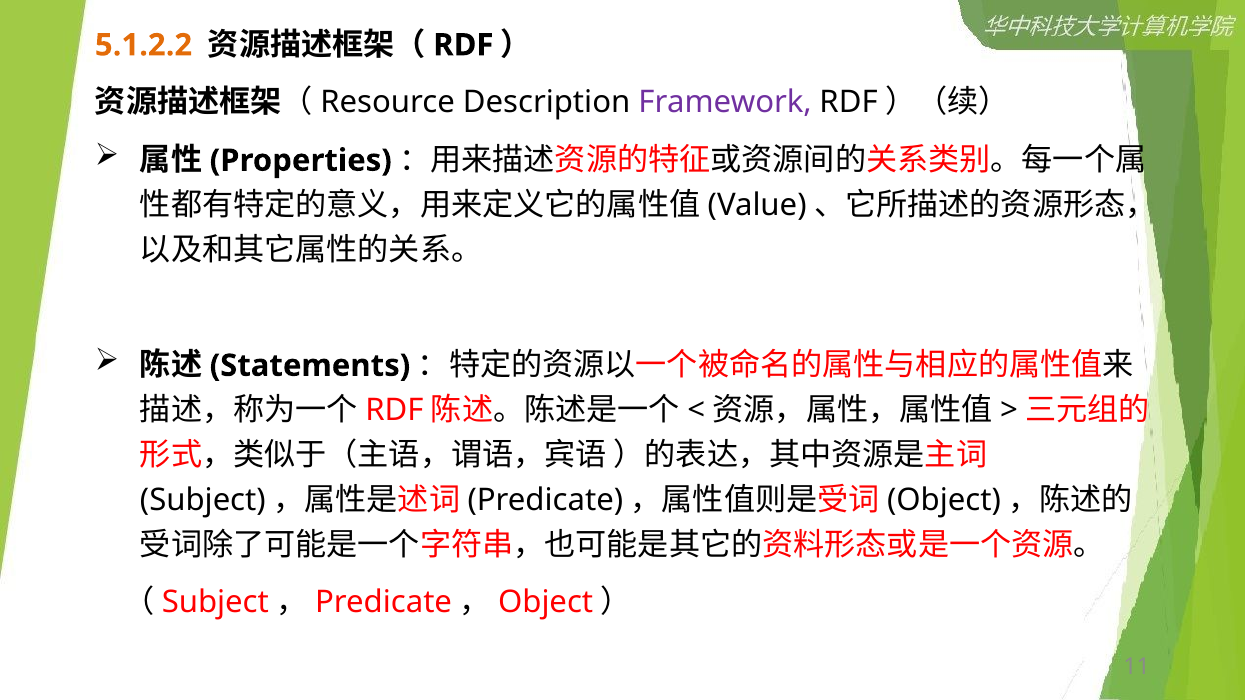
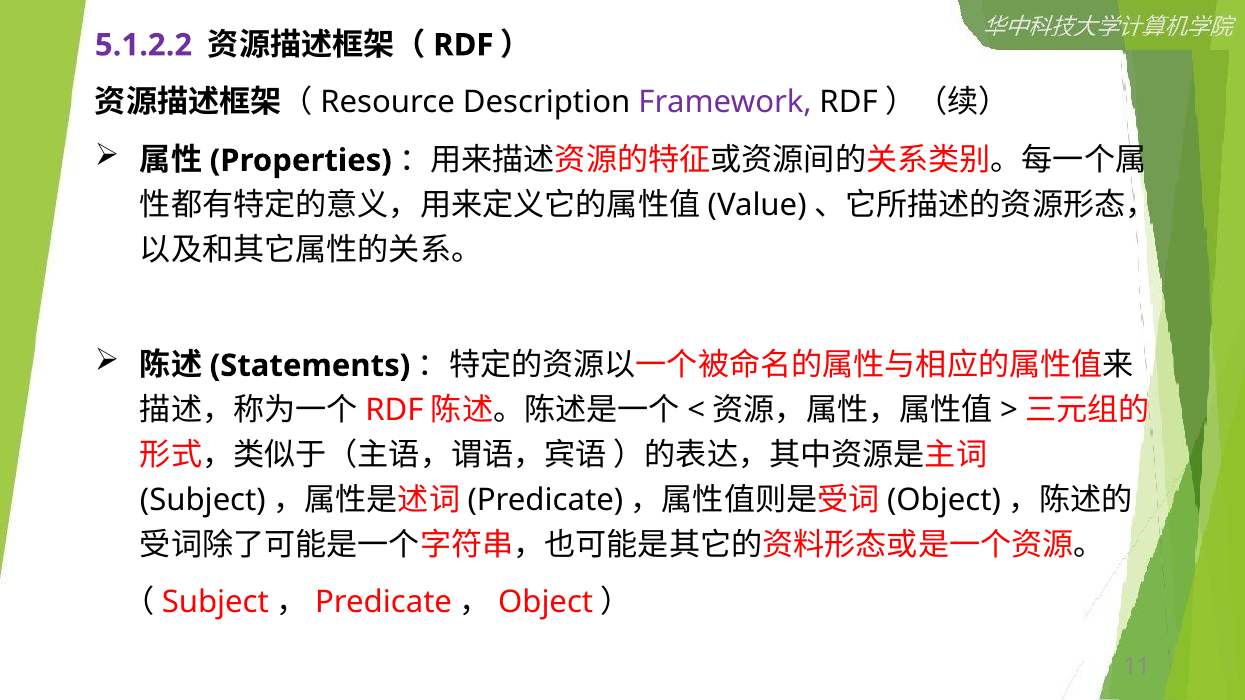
5.1.2.2 colour: orange -> purple
